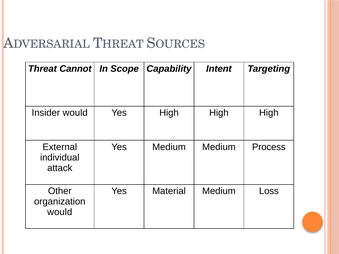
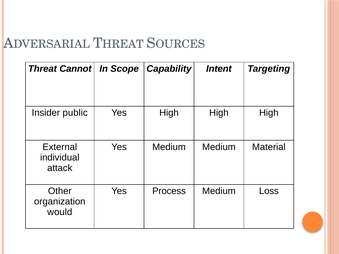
Insider would: would -> public
Process: Process -> Material
Material: Material -> Process
